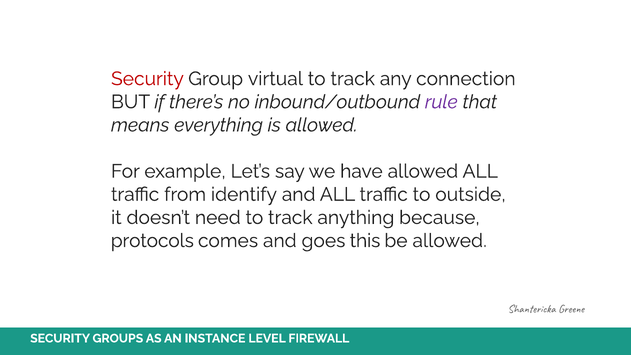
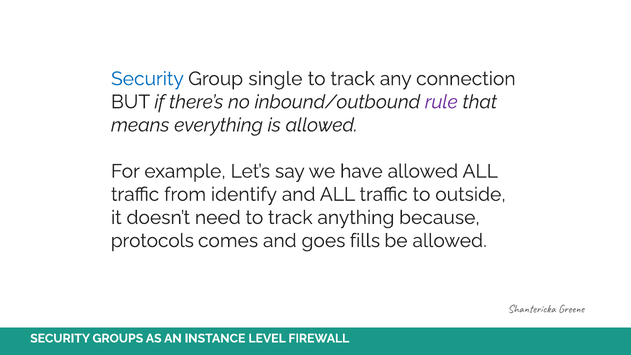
Security at (147, 79) colour: red -> blue
virtual: virtual -> single
this: this -> fills
